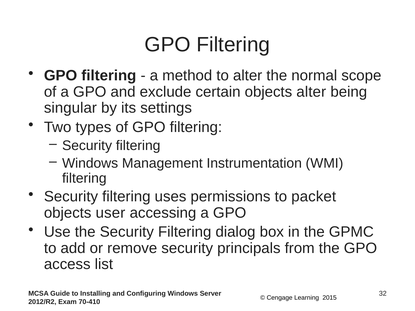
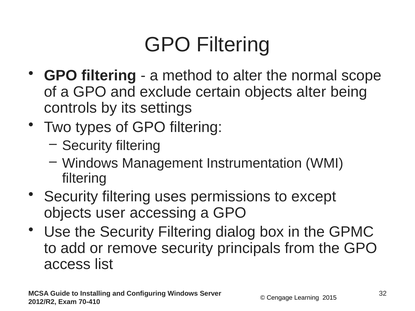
singular: singular -> controls
packet: packet -> except
